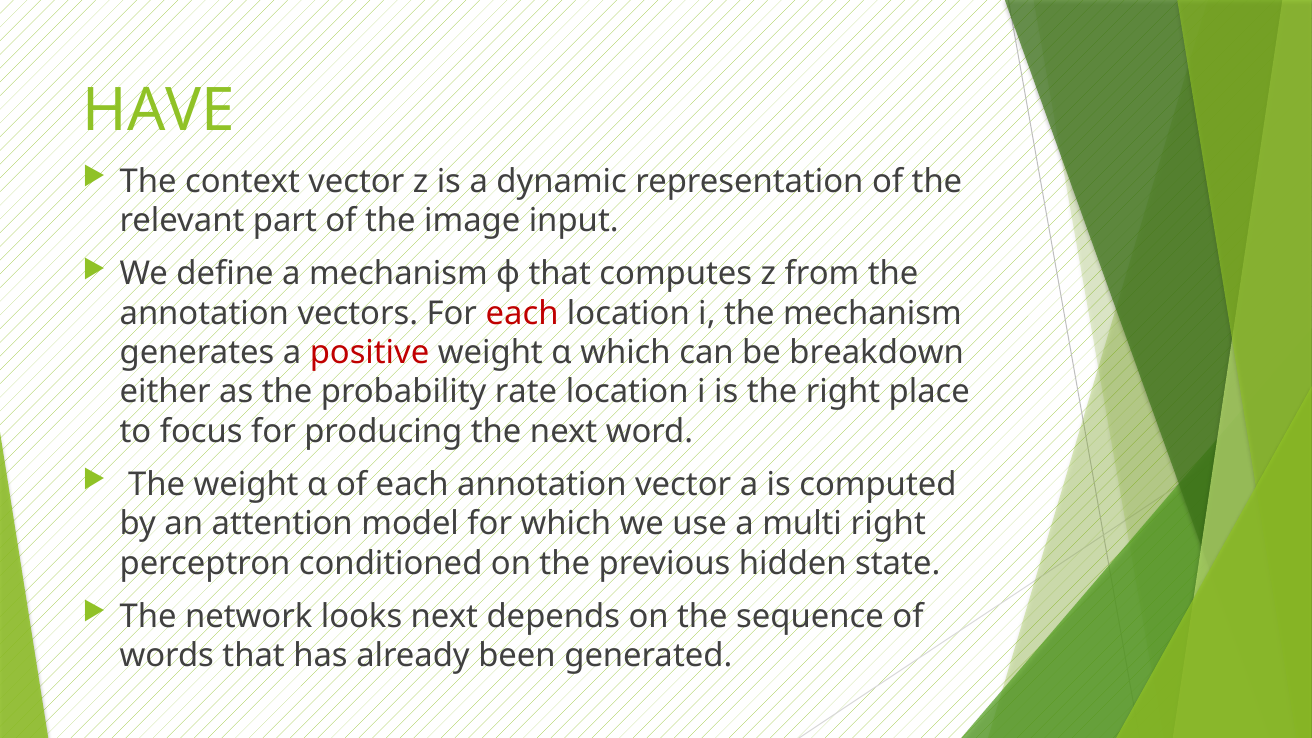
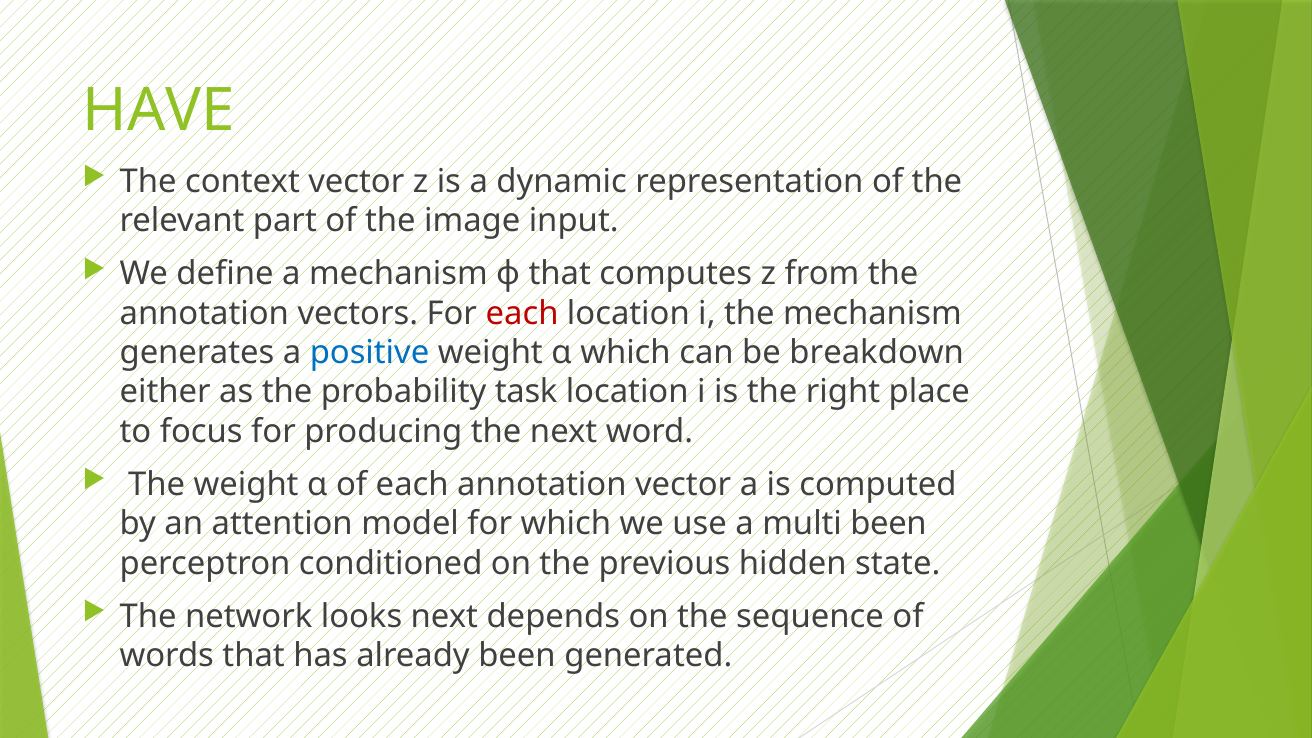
positive colour: red -> blue
rate: rate -> task
multi right: right -> been
